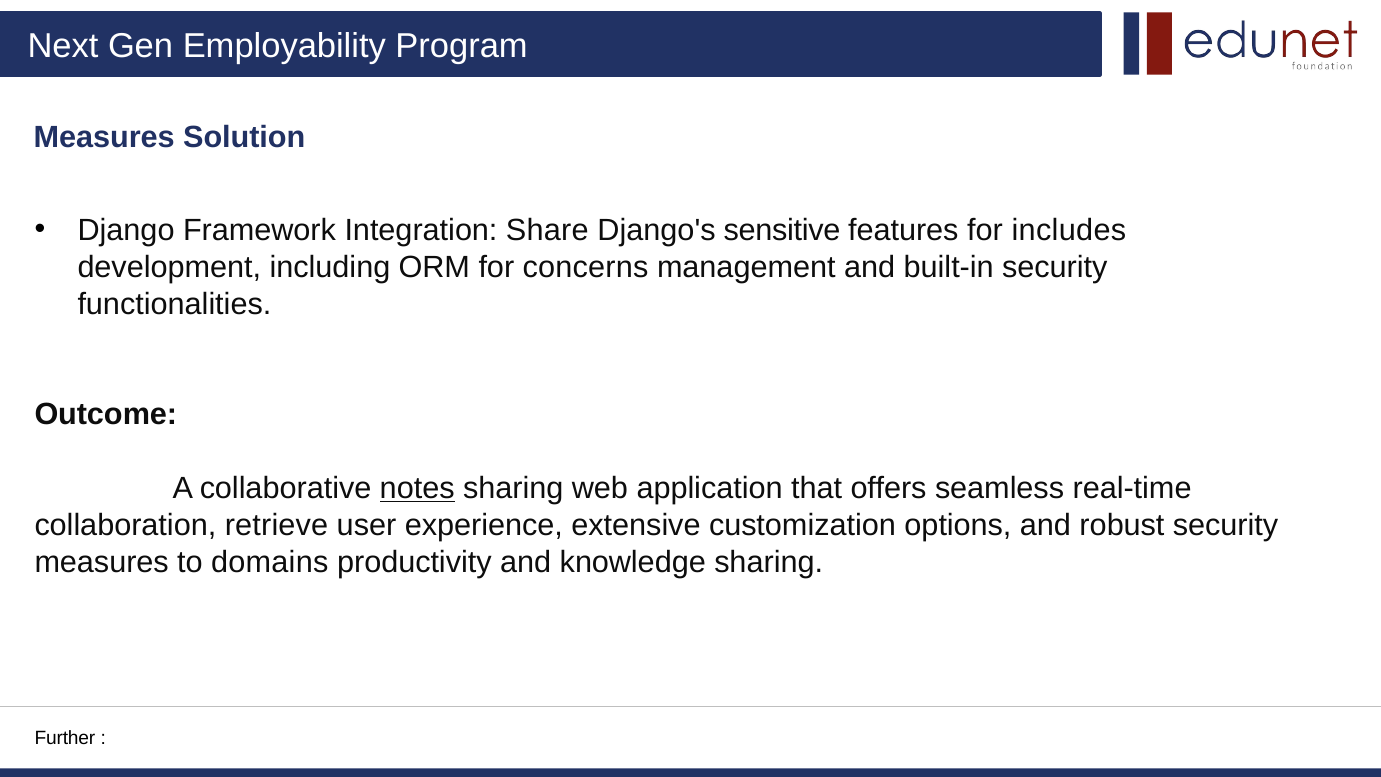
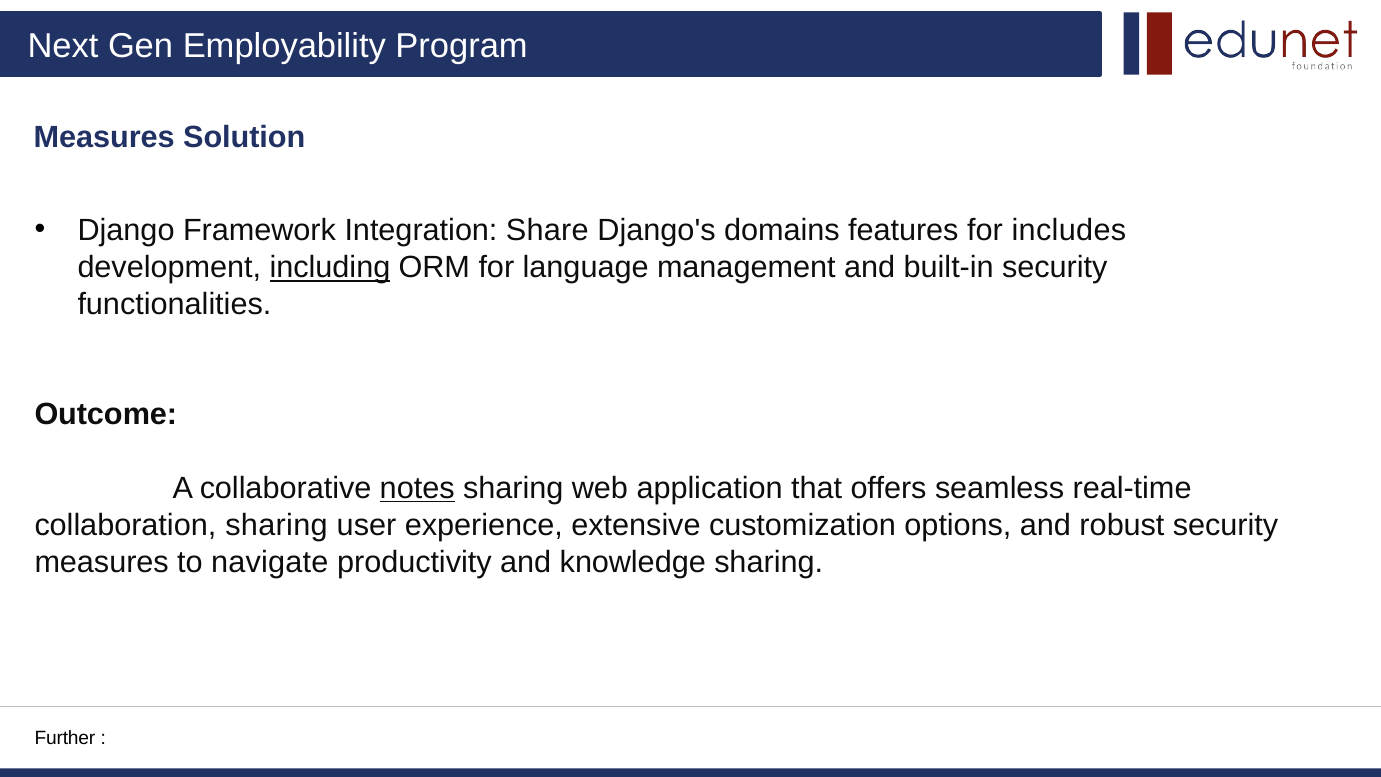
sensitive: sensitive -> domains
including underline: none -> present
concerns: concerns -> language
collaboration retrieve: retrieve -> sharing
domains: domains -> navigate
